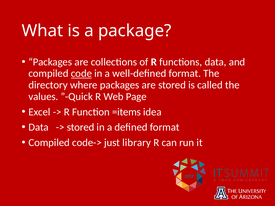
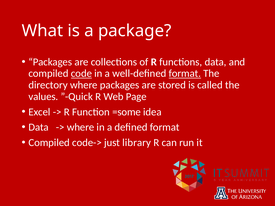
format at (185, 74) underline: none -> present
=items: =items -> =some
stored at (81, 127): stored -> where
